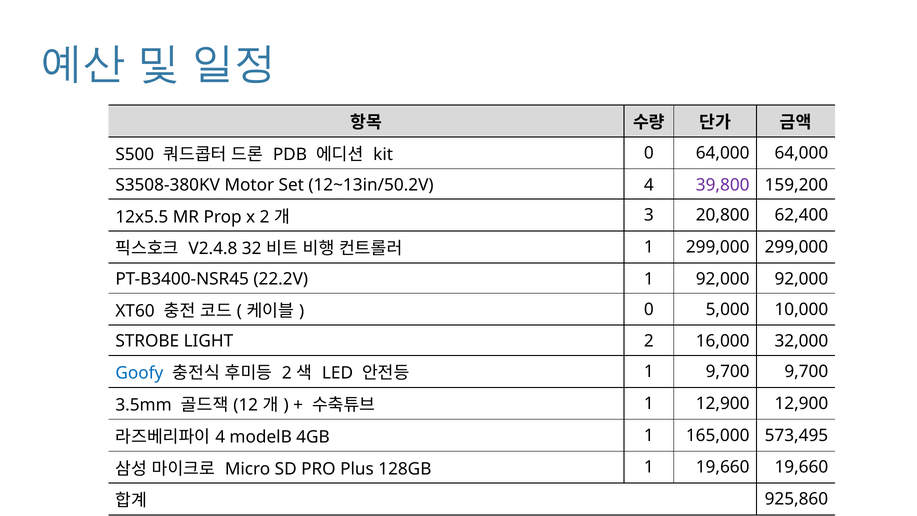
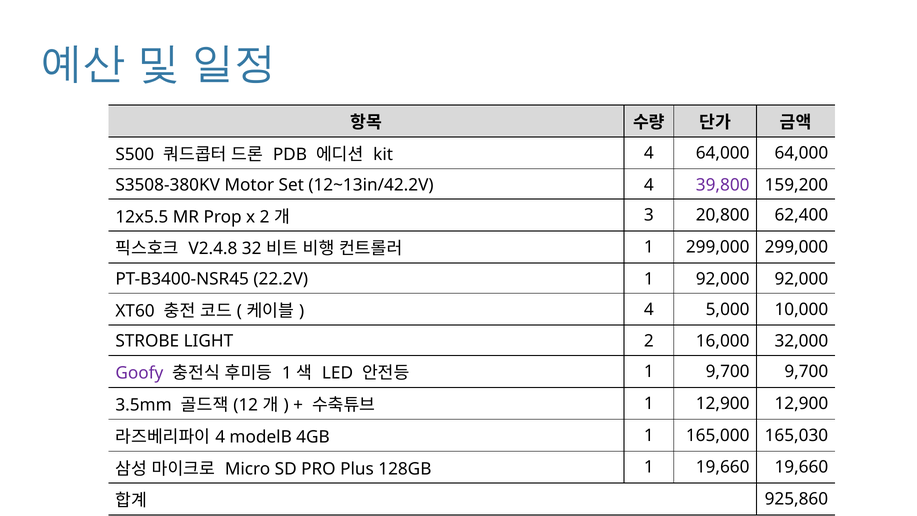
kit 0: 0 -> 4
12~13in/50.2V: 12~13in/50.2V -> 12~13in/42.2V
0 at (649, 309): 0 -> 4
Goofy colour: blue -> purple
2 at (287, 373): 2 -> 1
573,495: 573,495 -> 165,030
